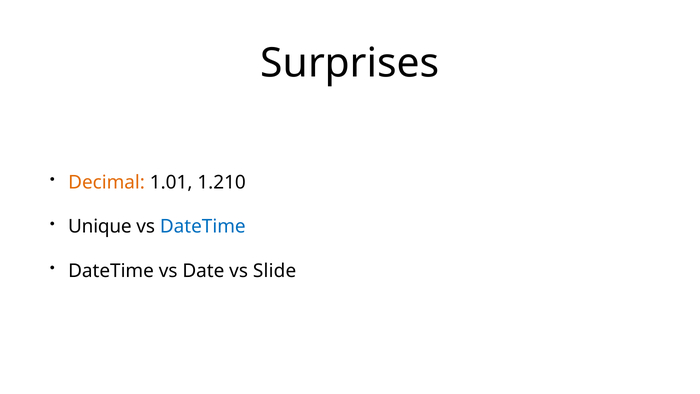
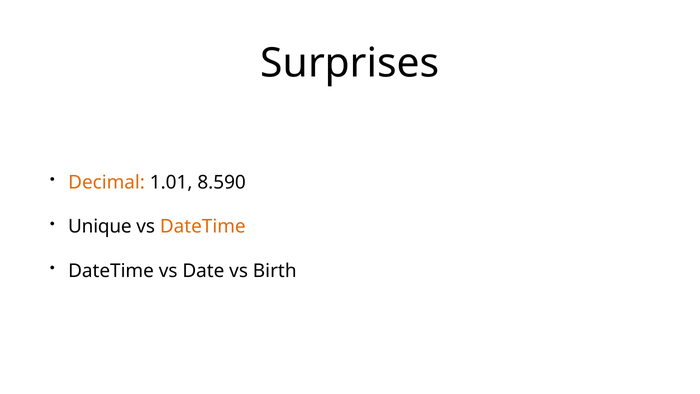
1.210: 1.210 -> 8.590
DateTime at (203, 226) colour: blue -> orange
Slide: Slide -> Birth
